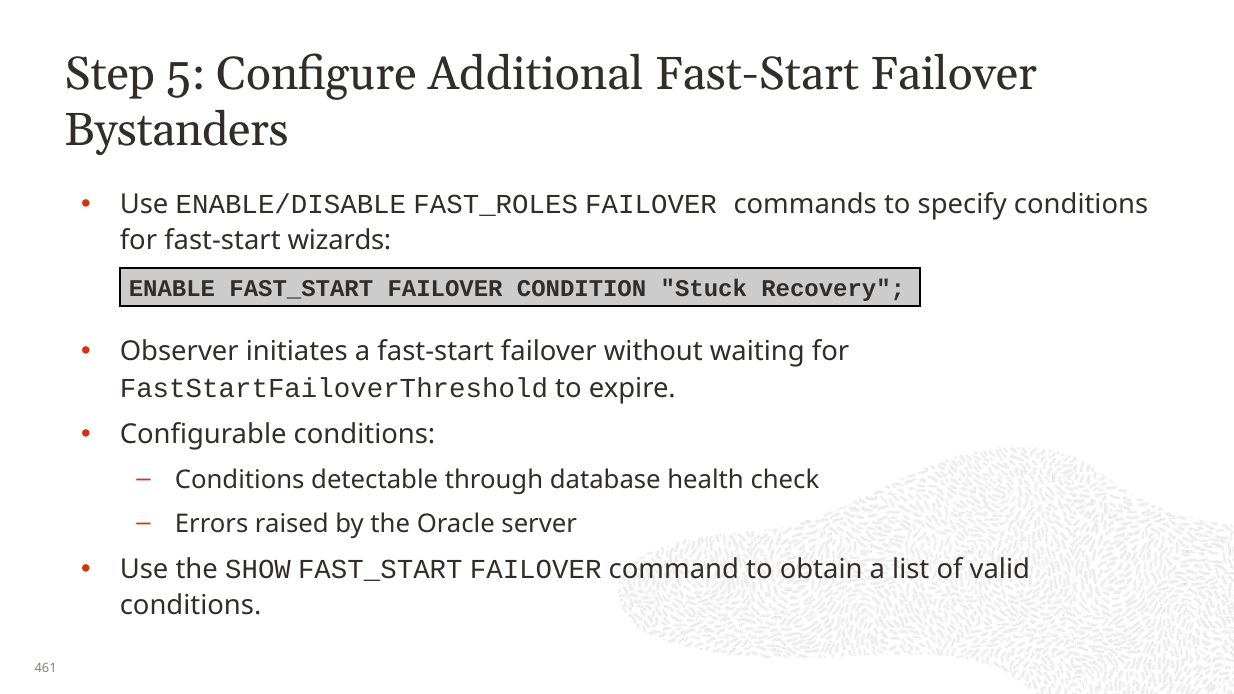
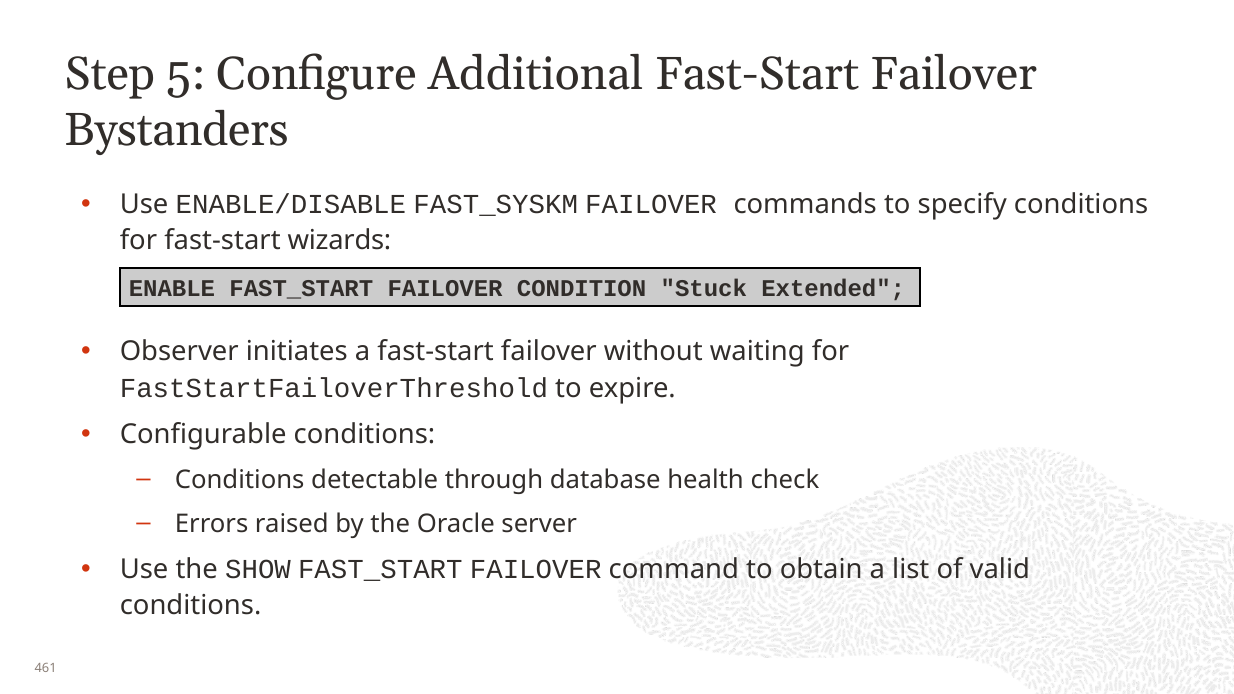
FAST_ROLES: FAST_ROLES -> FAST_SYSKM
Recovery: Recovery -> Extended
